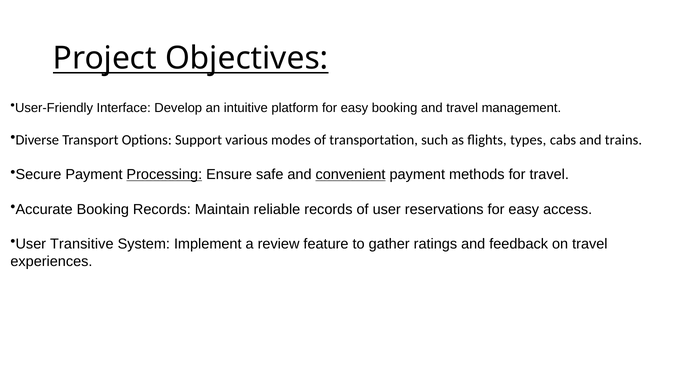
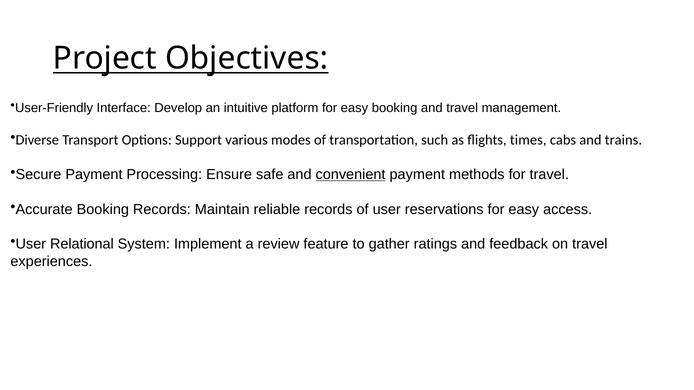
types: types -> times
Processing underline: present -> none
Transitive: Transitive -> Relational
